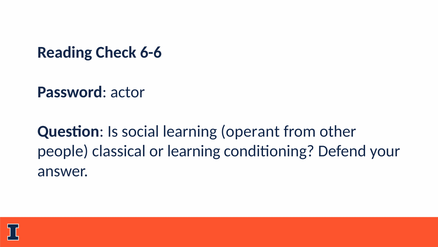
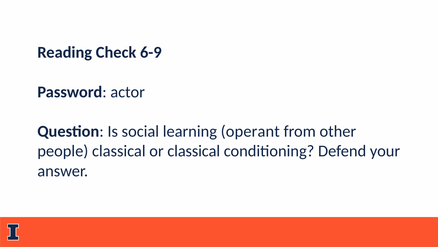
6-6: 6-6 -> 6-9
or learning: learning -> classical
